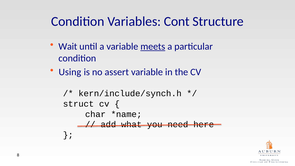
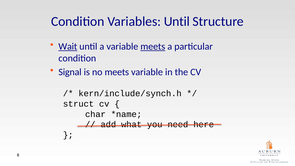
Variables Cont: Cont -> Until
Wait underline: none -> present
Using: Using -> Signal
no assert: assert -> meets
